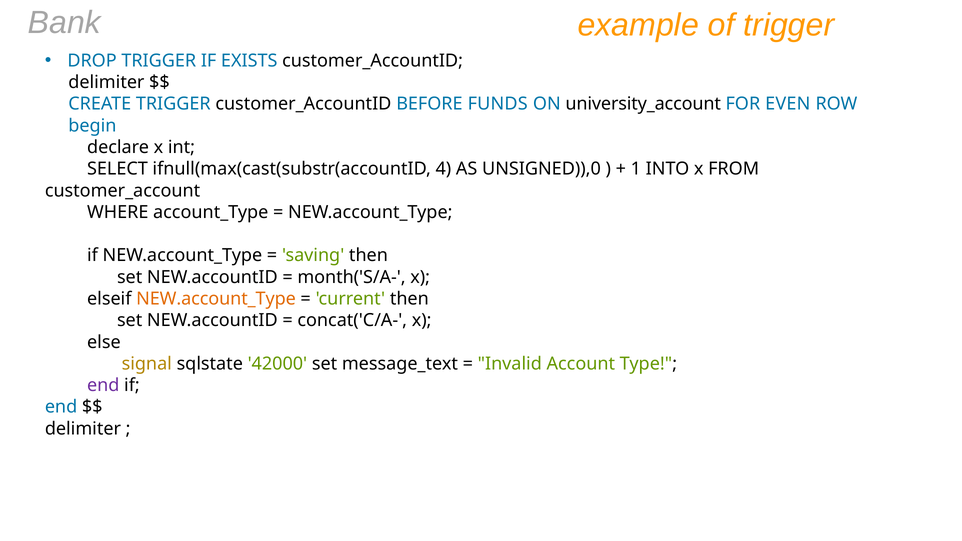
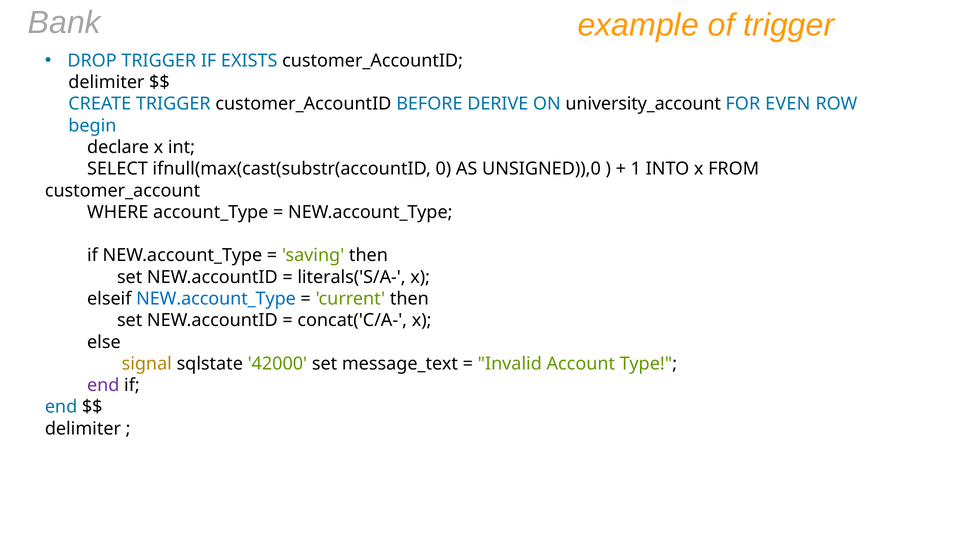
FUNDS: FUNDS -> DERIVE
4: 4 -> 0
month('S/A-: month('S/A- -> literals('S/A-
NEW.account_Type at (216, 299) colour: orange -> blue
